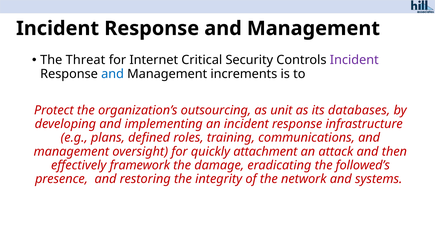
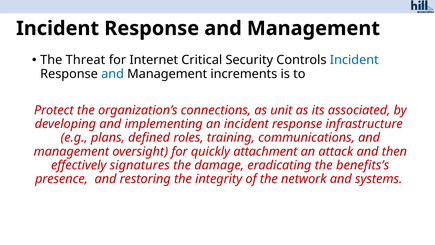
Incident at (354, 60) colour: purple -> blue
outsourcing: outsourcing -> connections
databases: databases -> associated
framework: framework -> signatures
followed’s: followed’s -> benefits’s
